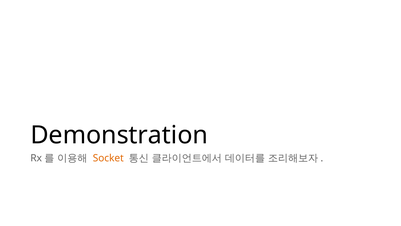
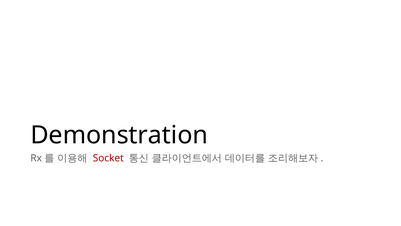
Socket colour: orange -> red
